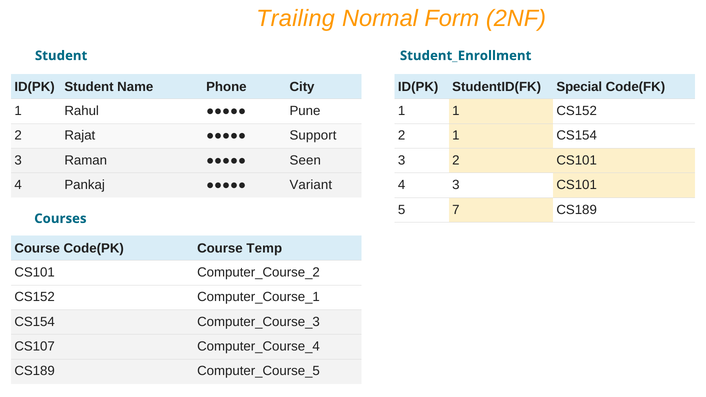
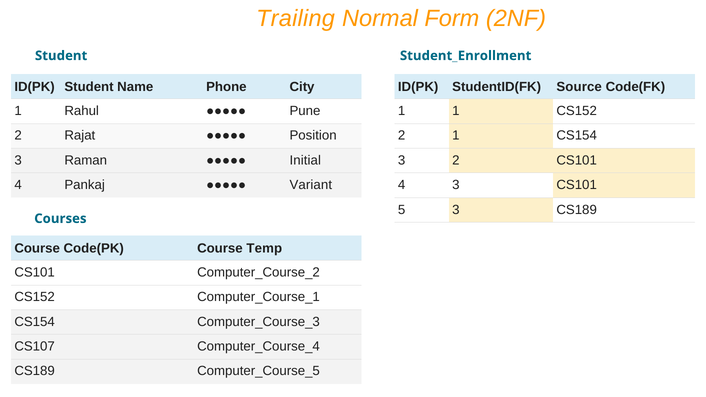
Special: Special -> Source
Support: Support -> Position
Seen: Seen -> Initial
5 7: 7 -> 3
